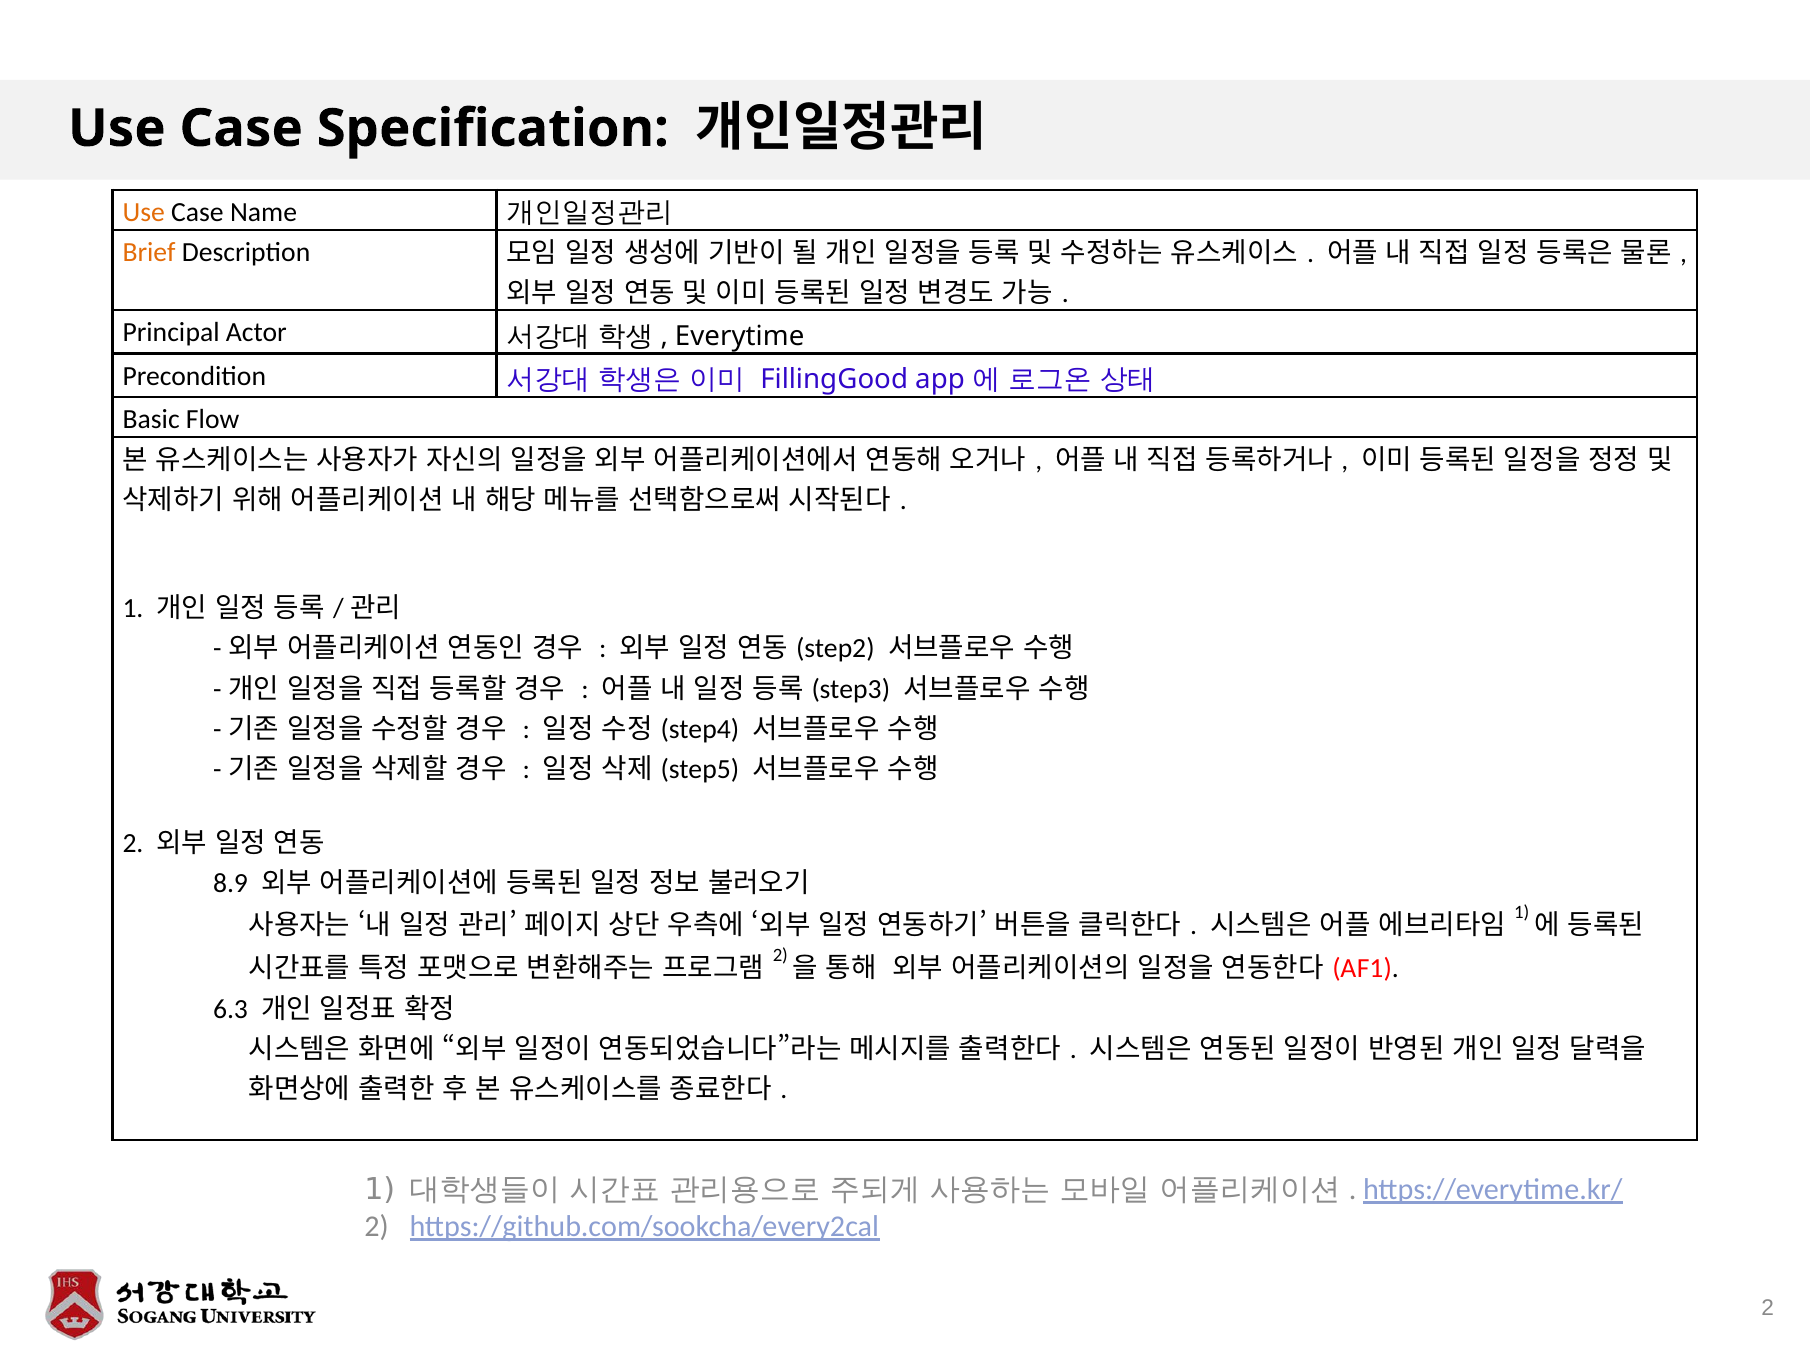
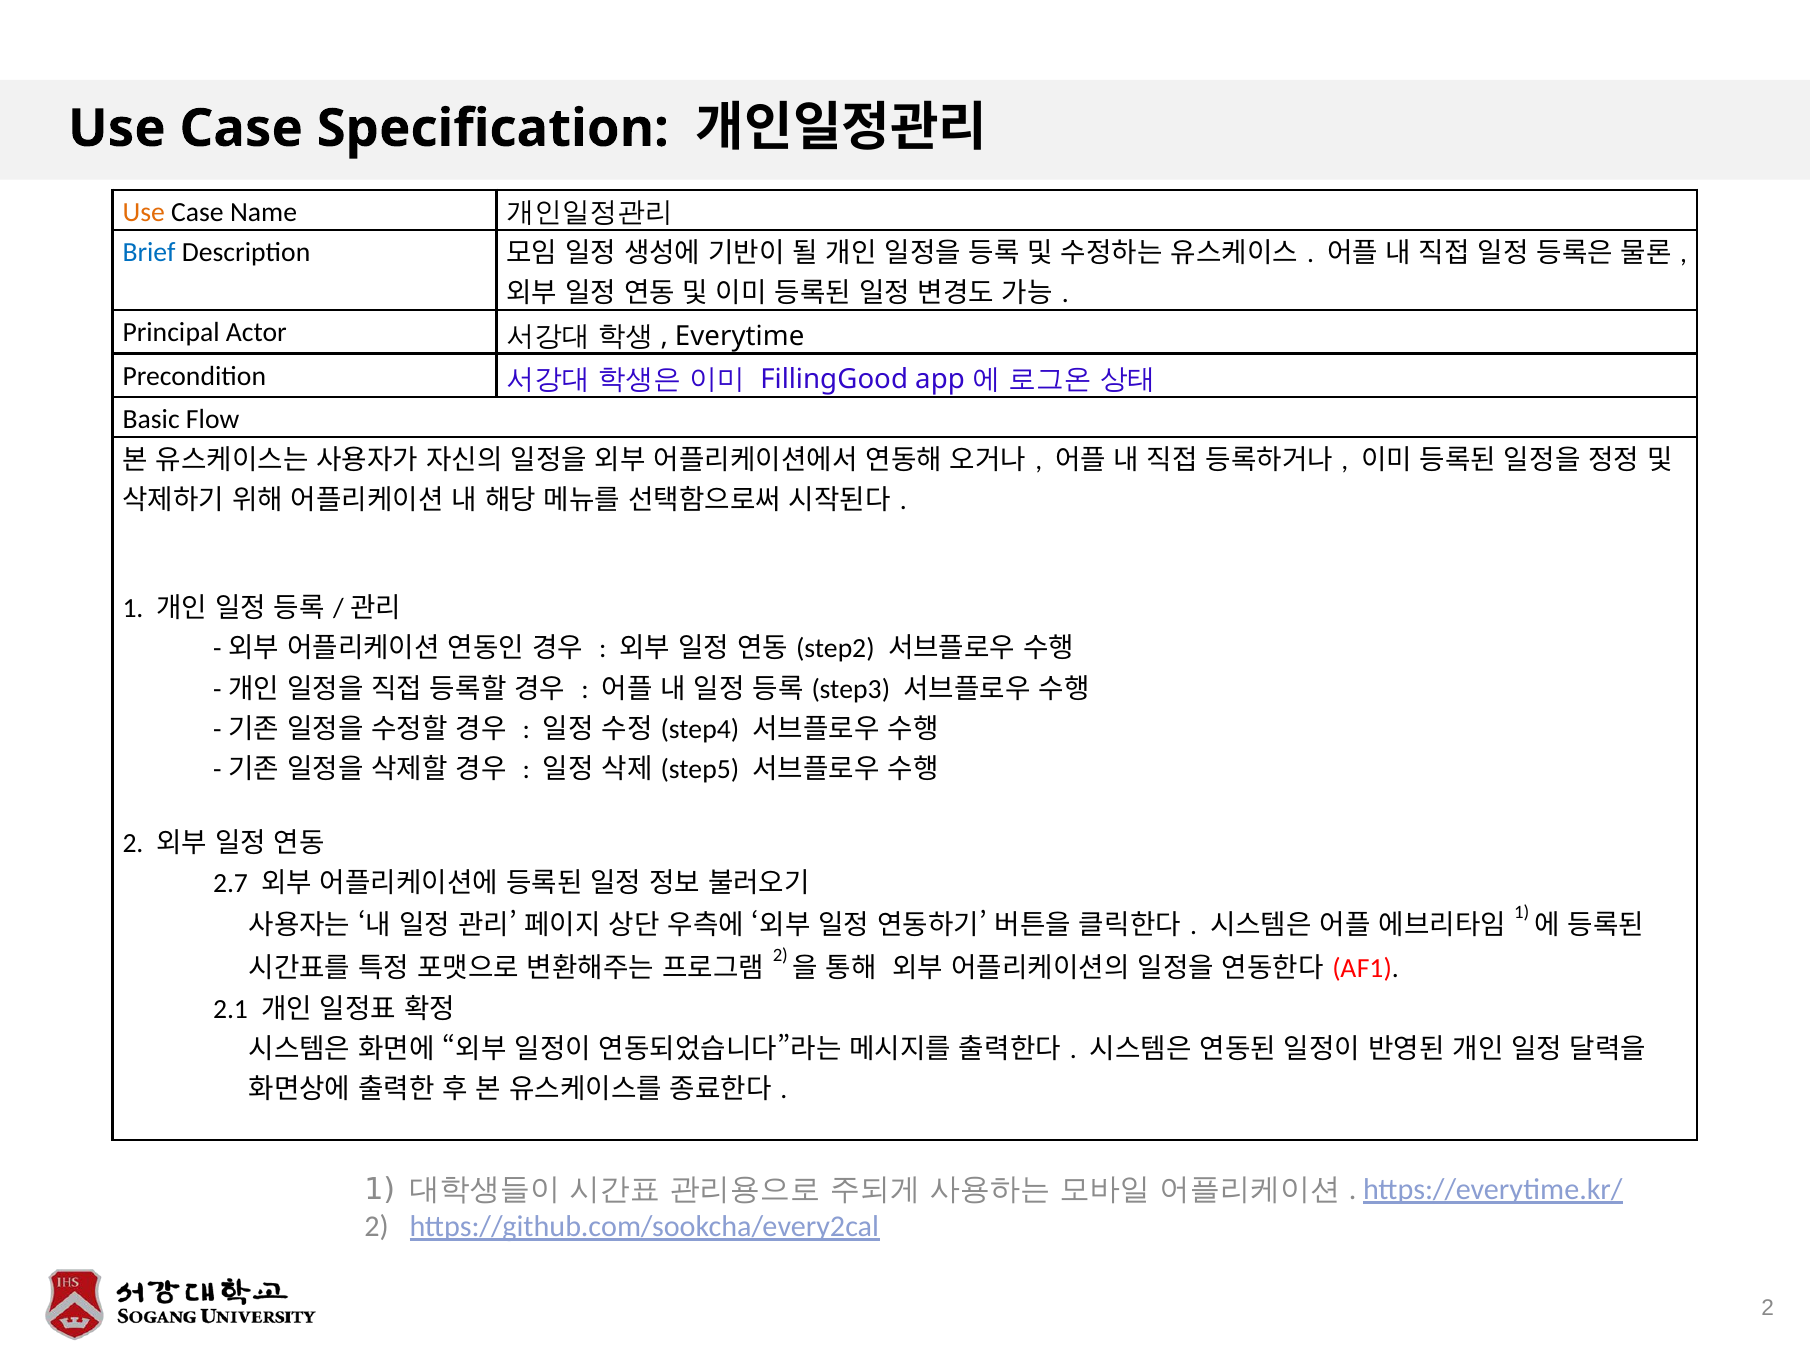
Brief colour: orange -> blue
8.9: 8.9 -> 2.7
6.3: 6.3 -> 2.1
